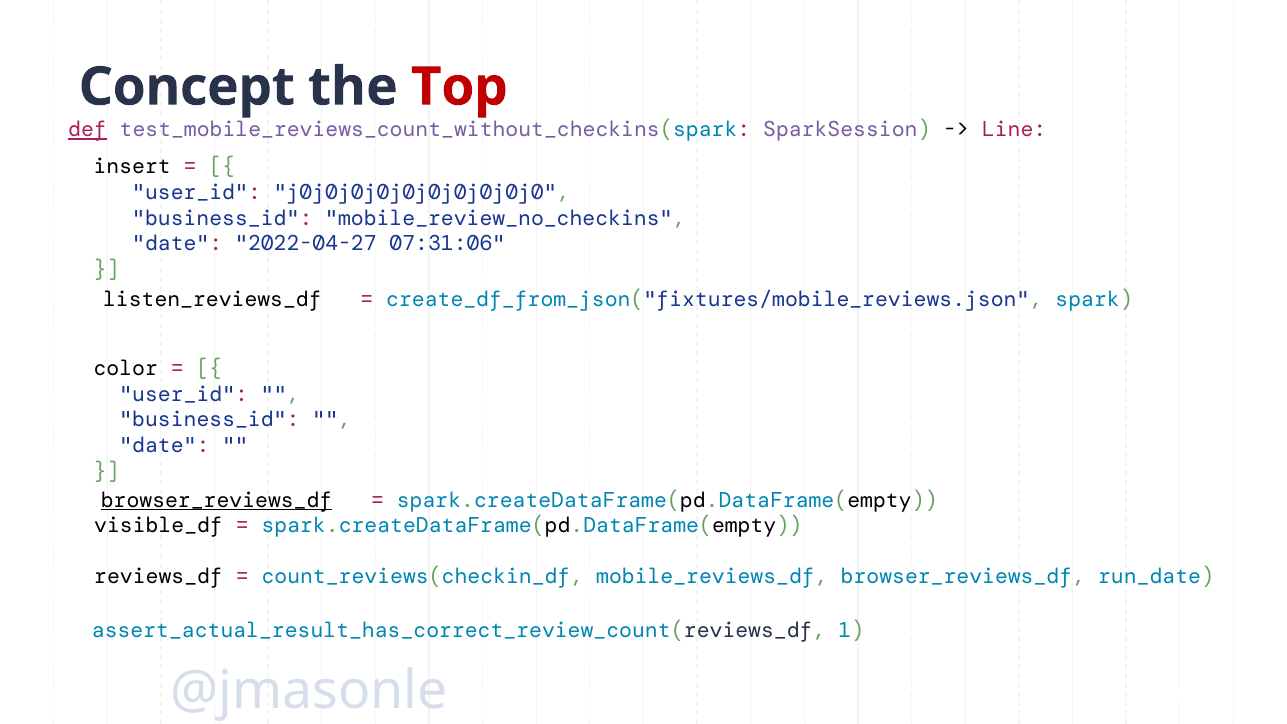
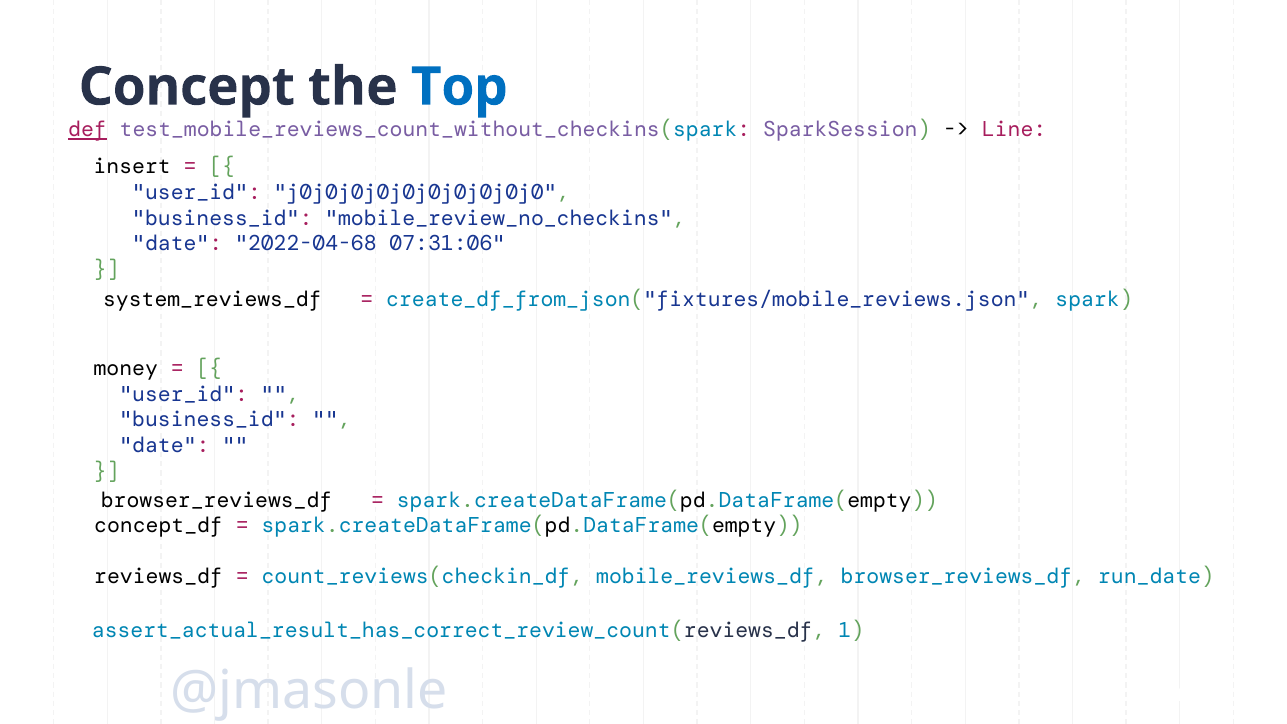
Top colour: red -> blue
2022-04-27: 2022-04-27 -> 2022-04-68
listen_reviews_df: listen_reviews_df -> system_reviews_df
color: color -> money
browser_reviews_df at (217, 500) underline: present -> none
visible_df: visible_df -> concept_df
